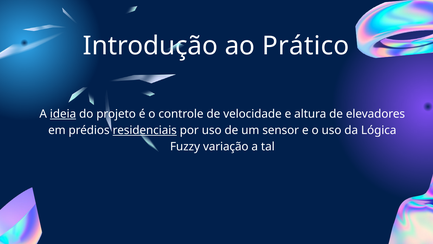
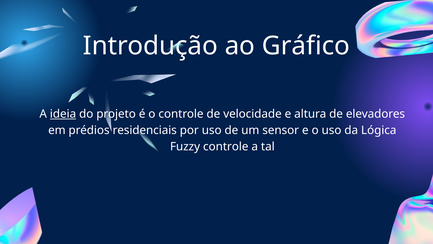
Prático: Prático -> Gráfico
residenciais underline: present -> none
Fuzzy variação: variação -> controle
